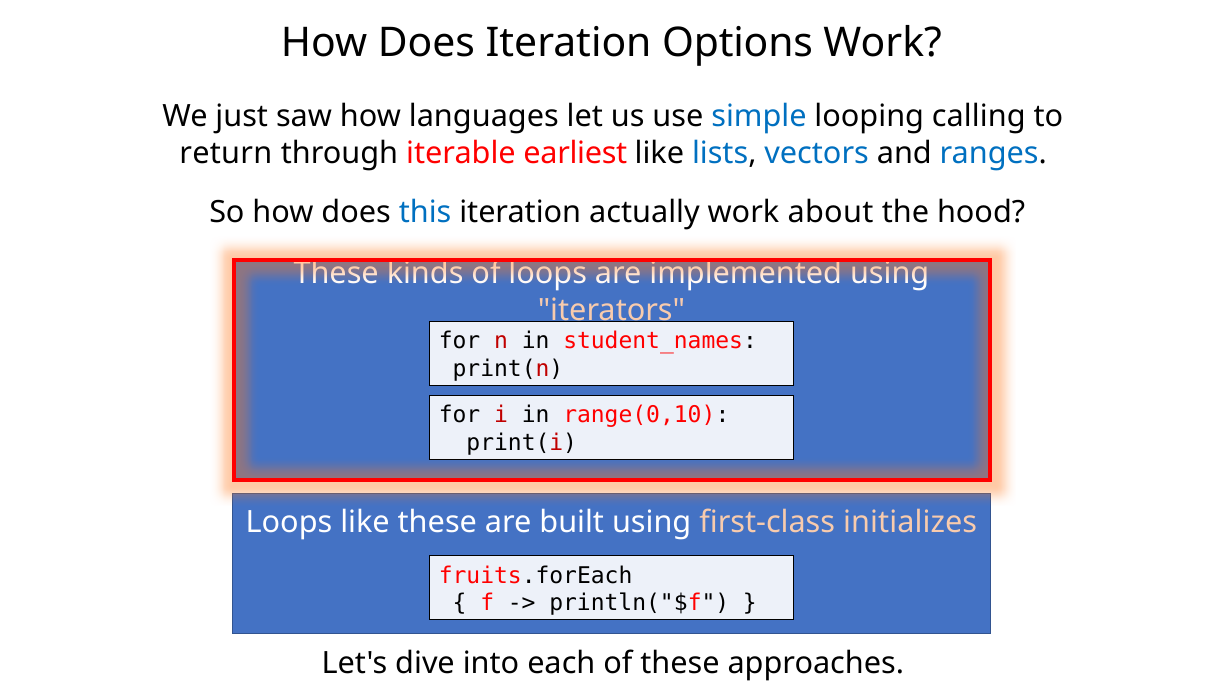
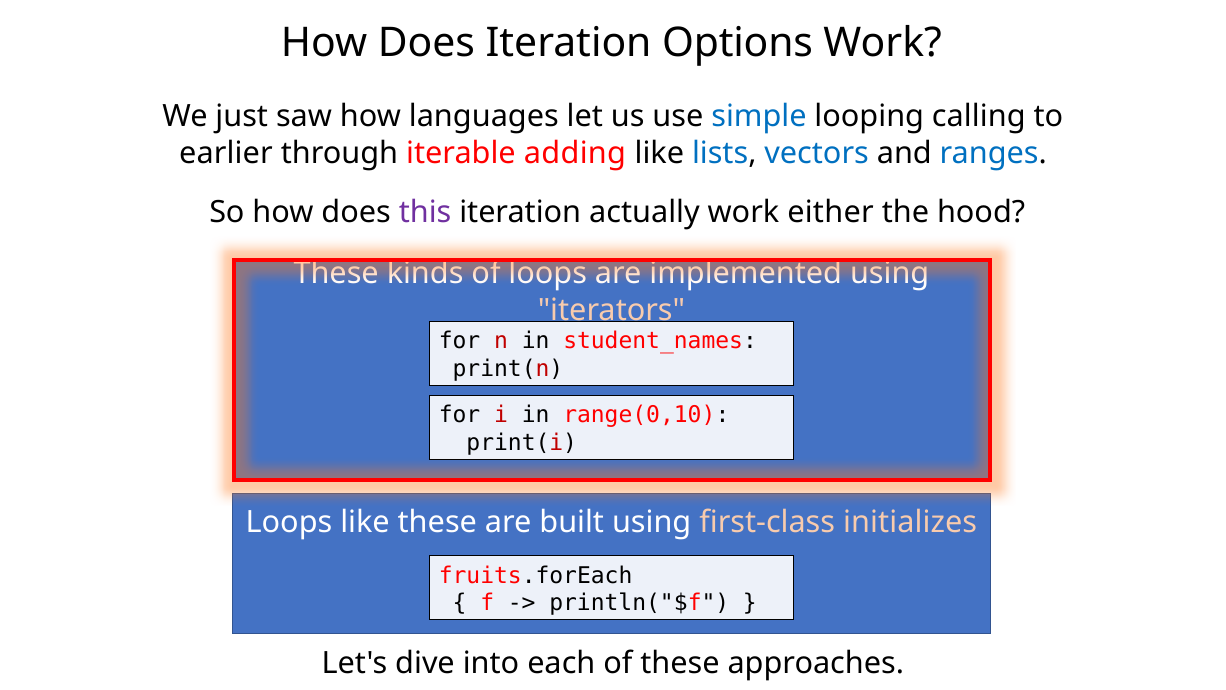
return: return -> earlier
earliest: earliest -> adding
this colour: blue -> purple
about: about -> either
